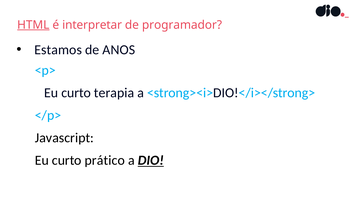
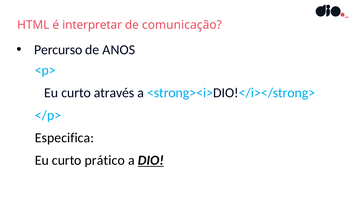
HTML underline: present -> none
programador: programador -> comunicação
Estamos: Estamos -> Percurso
terapia: terapia -> através
Javascript: Javascript -> Especifica
